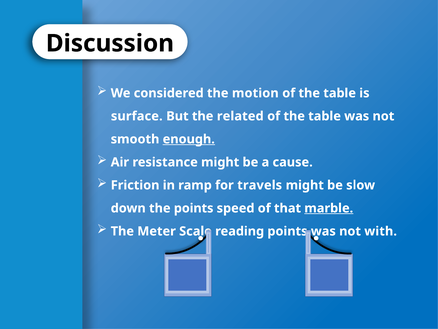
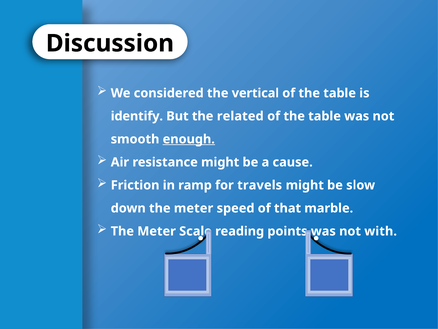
motion: motion -> vertical
surface: surface -> identify
down the points: points -> meter
marble underline: present -> none
